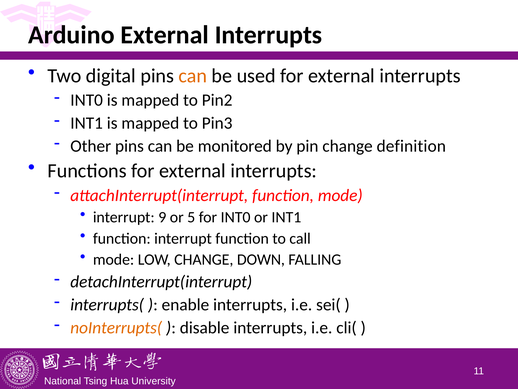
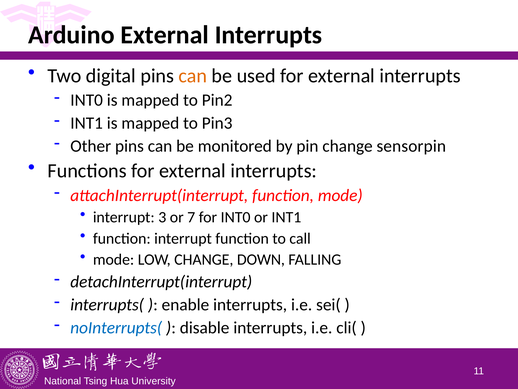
definition: definition -> sensorpin
9: 9 -> 3
5: 5 -> 7
noInterrupts( colour: orange -> blue
